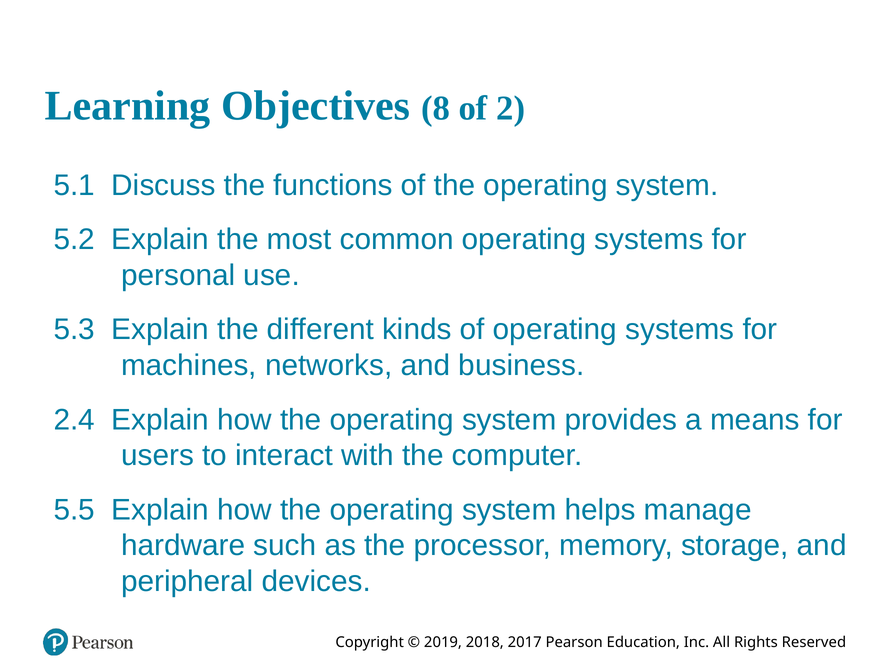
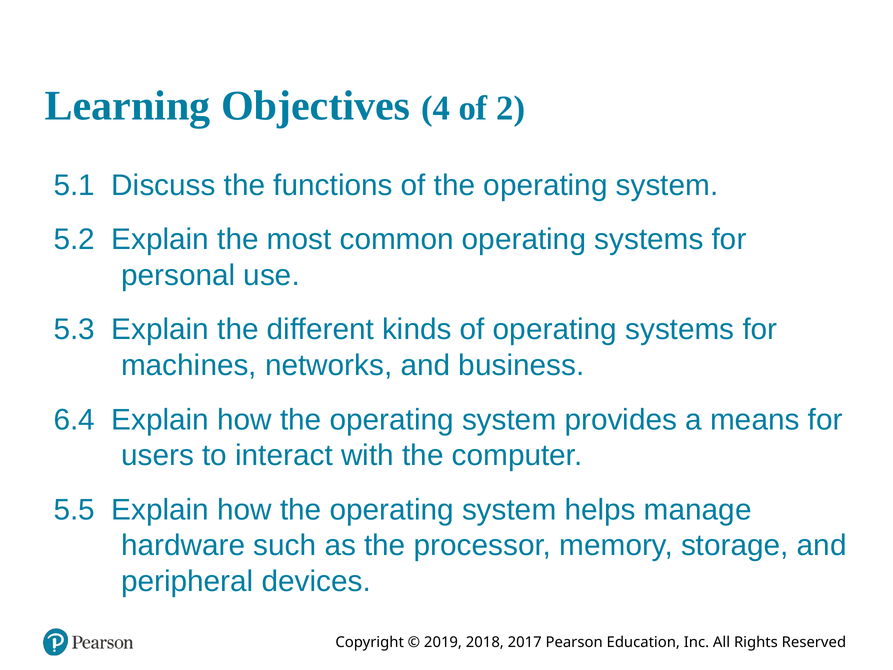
8: 8 -> 4
2.4: 2.4 -> 6.4
